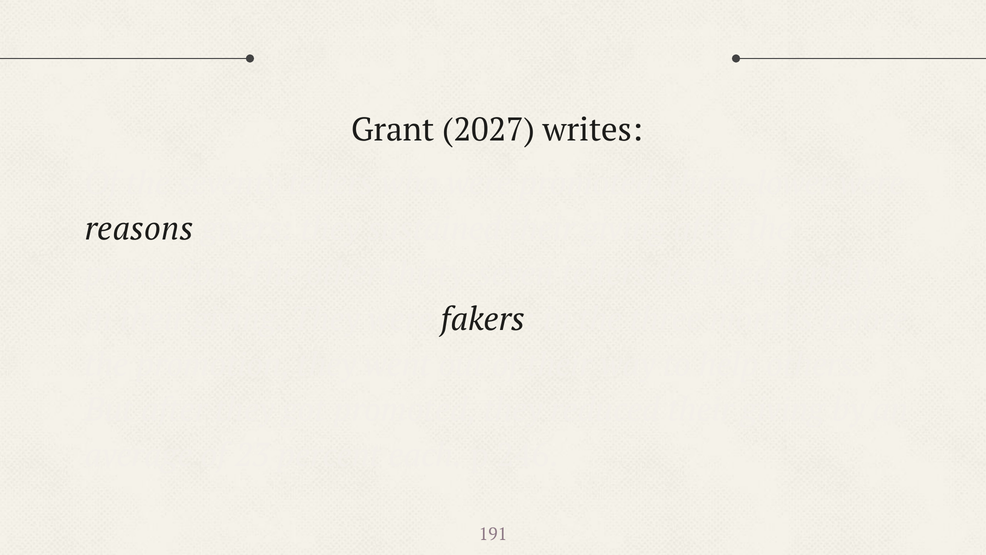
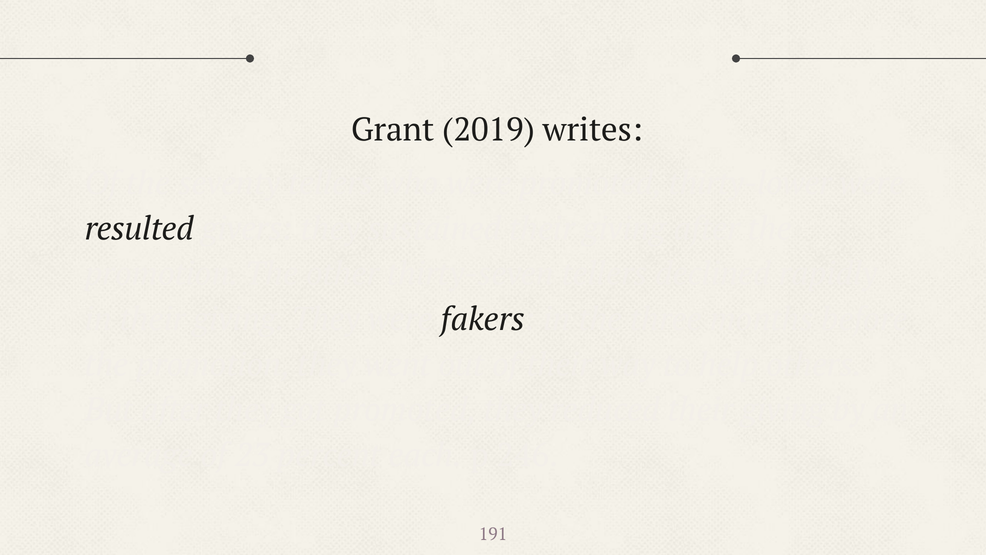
2027: 2027 -> 2019
reasons: reasons -> resulted
